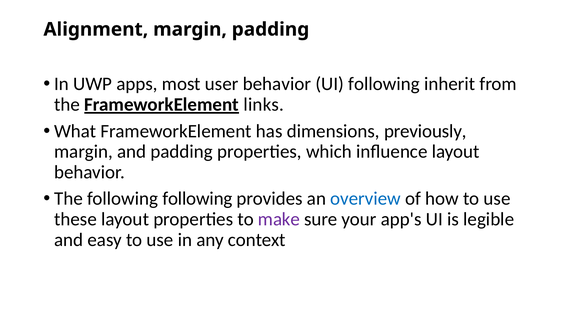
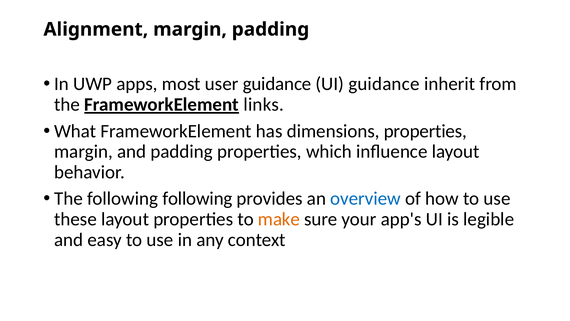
user behavior: behavior -> guidance
UI following: following -> guidance
dimensions previously: previously -> properties
make colour: purple -> orange
